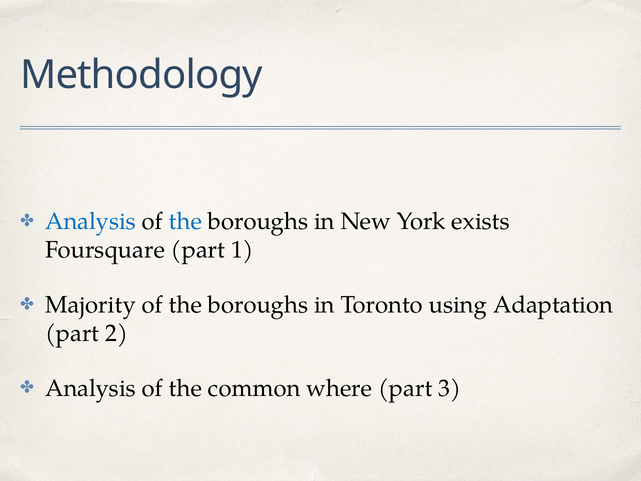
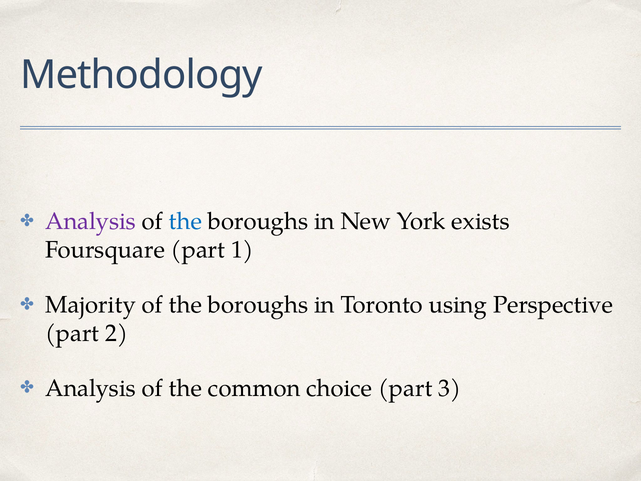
Analysis at (91, 221) colour: blue -> purple
Adaptation: Adaptation -> Perspective
where: where -> choice
